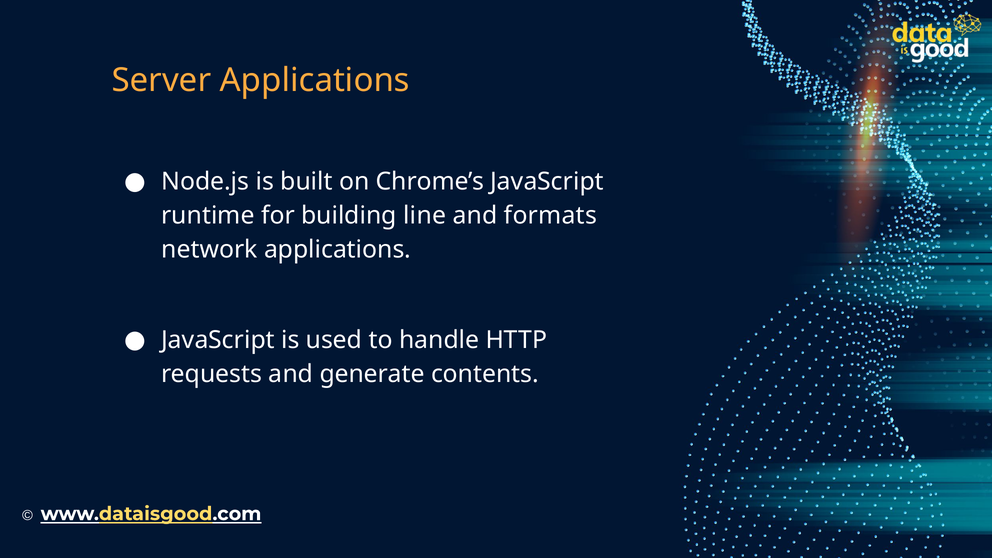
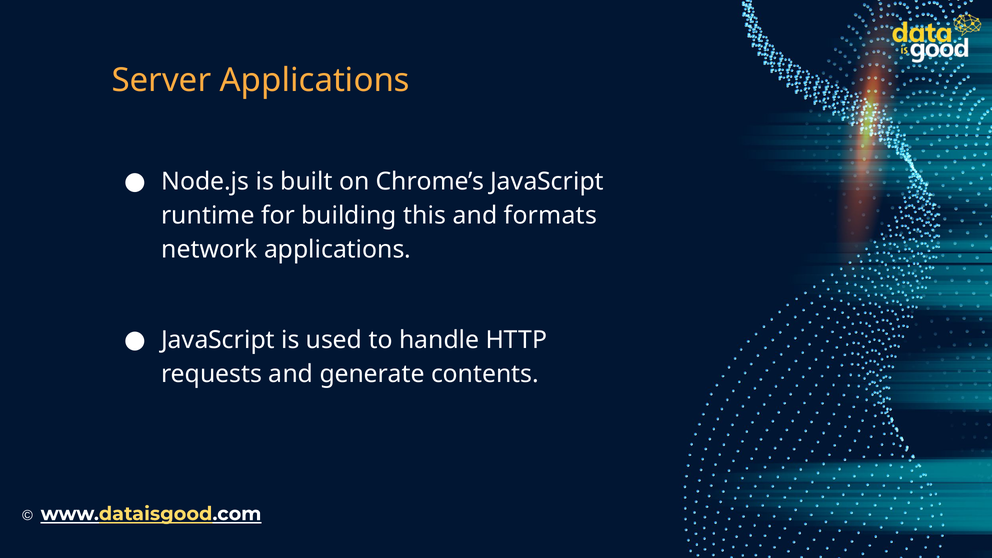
line: line -> this
